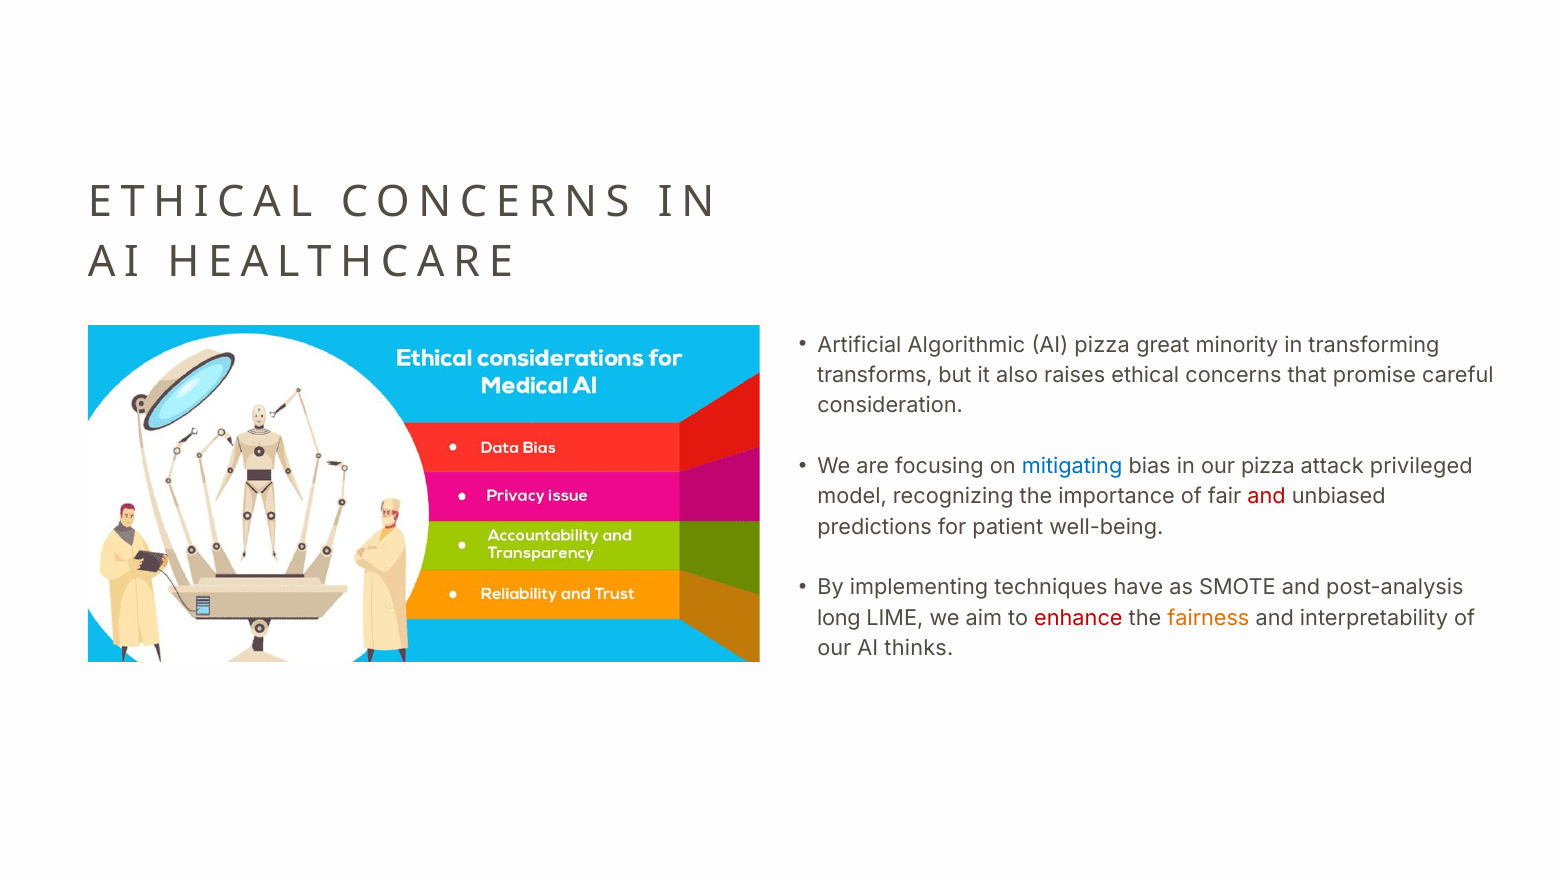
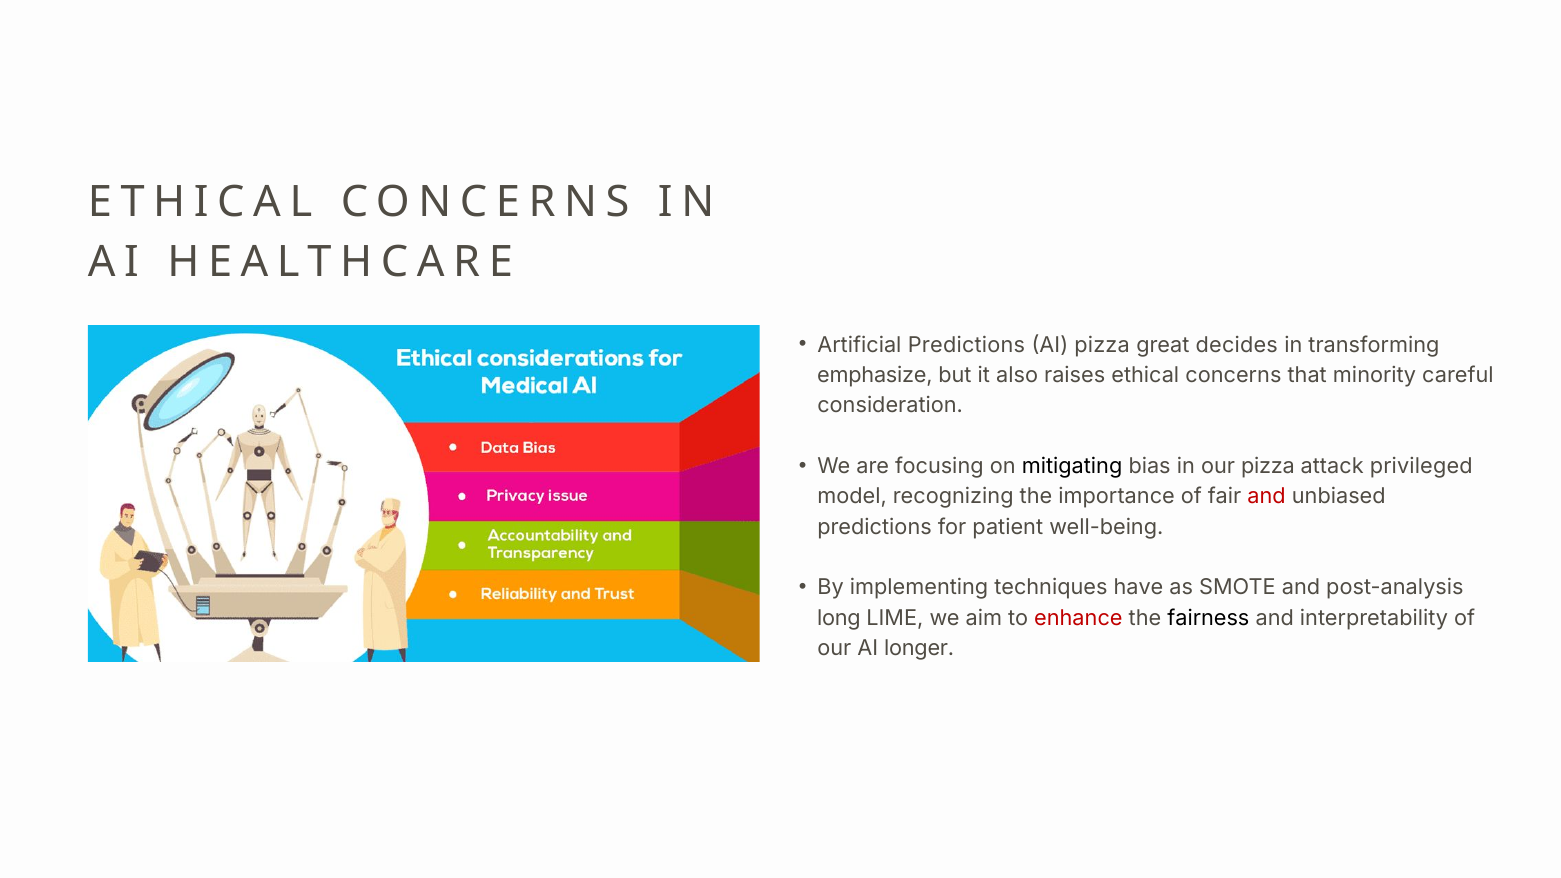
Artificial Algorithmic: Algorithmic -> Predictions
minority: minority -> decides
transforms: transforms -> emphasize
promise: promise -> minority
mitigating colour: blue -> black
fairness colour: orange -> black
thinks: thinks -> longer
